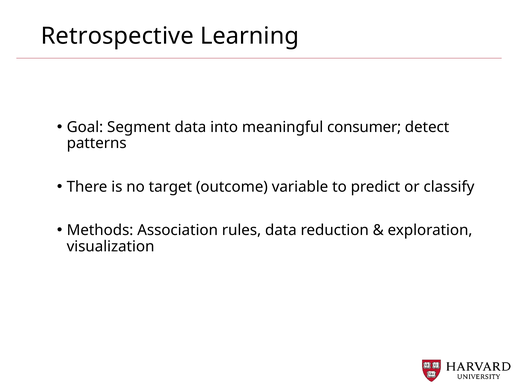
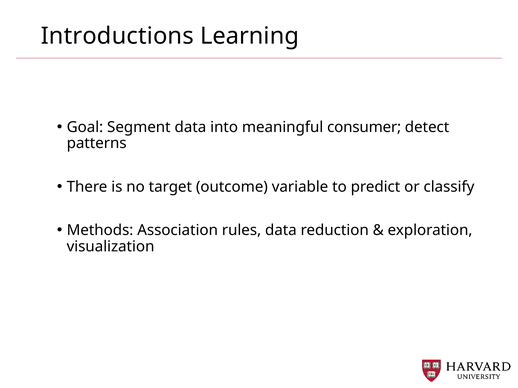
Retrospective: Retrospective -> Introductions
